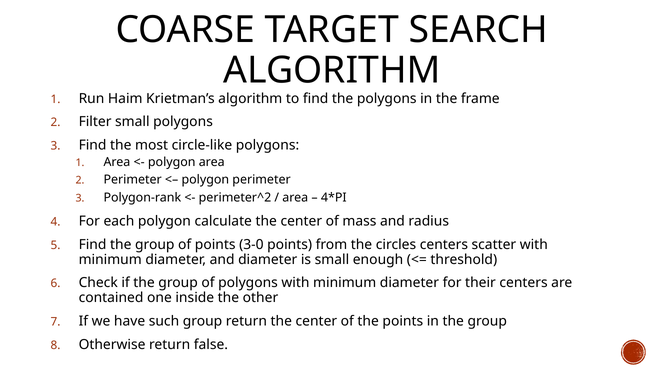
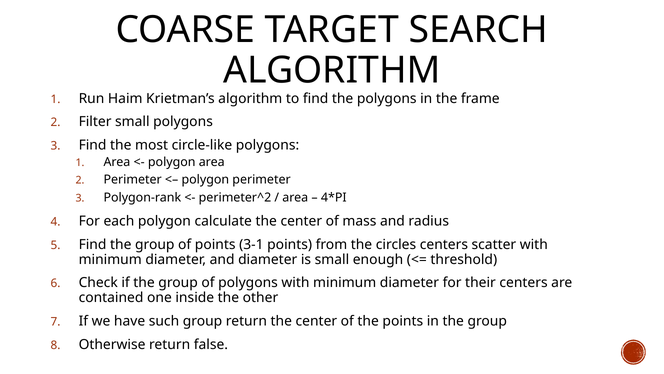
3-0: 3-0 -> 3-1
